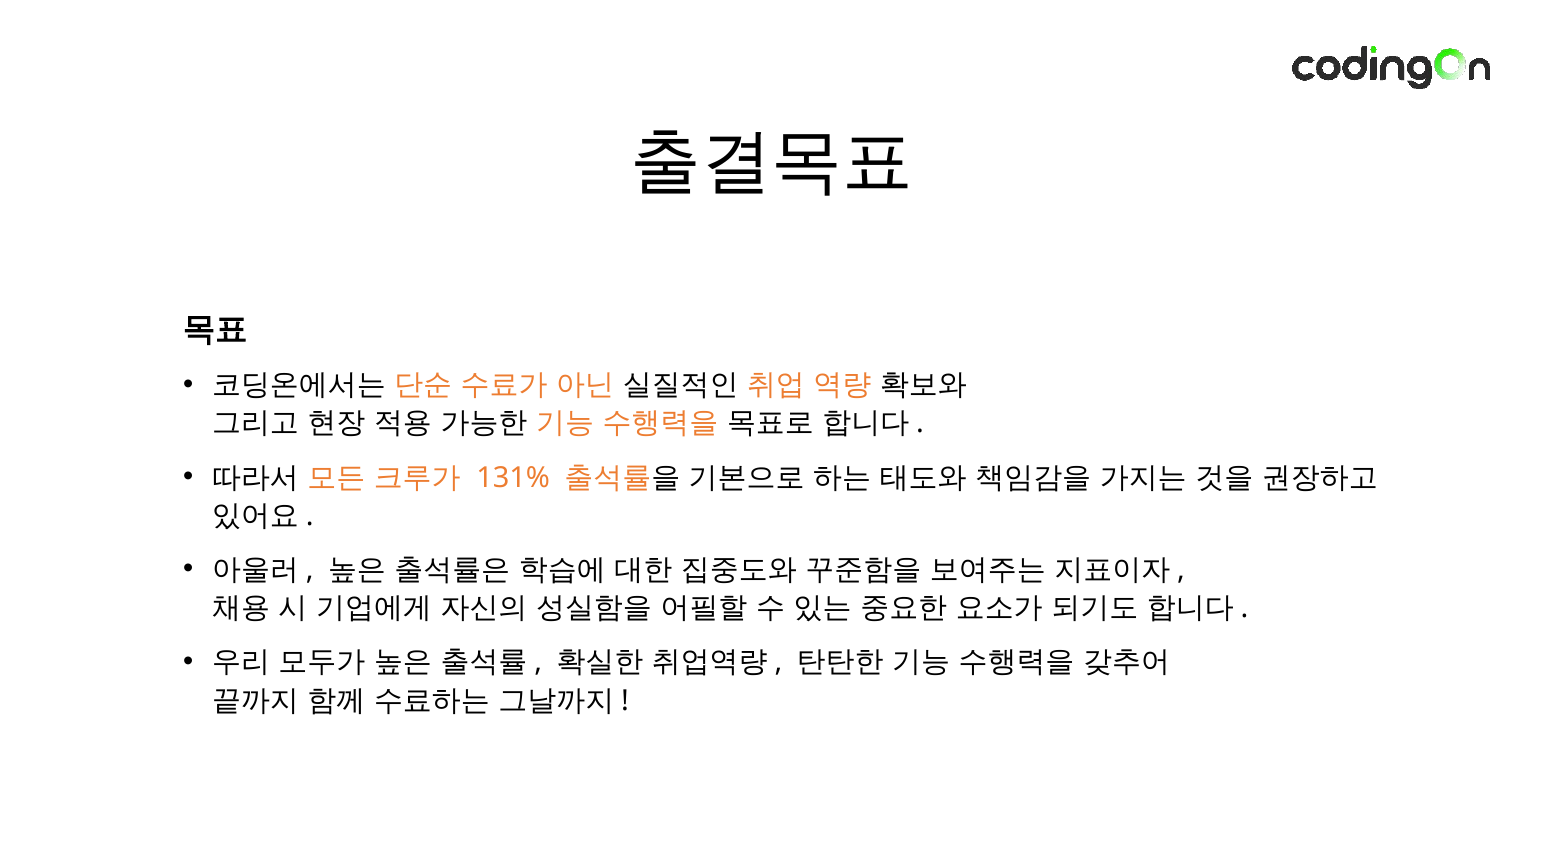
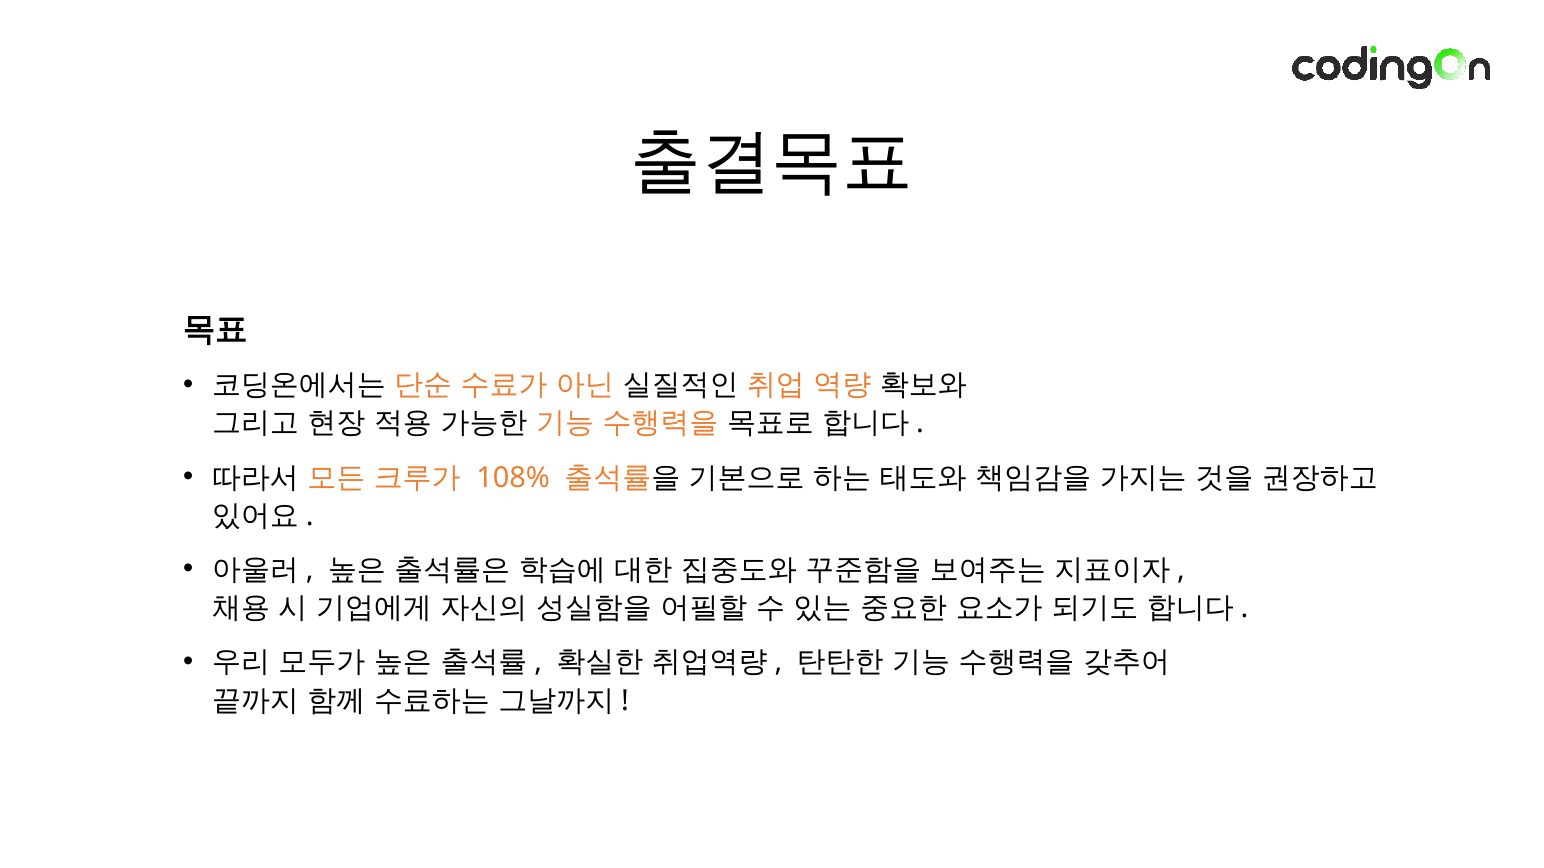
131%: 131% -> 108%
